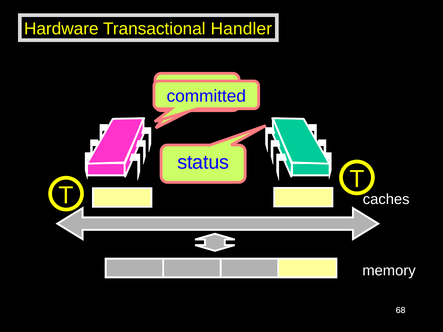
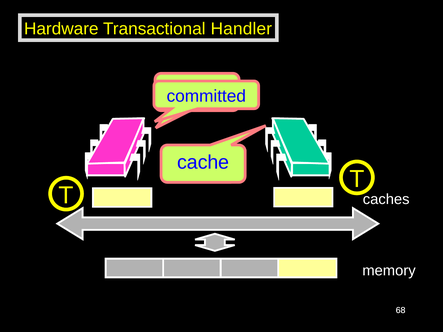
status: status -> cache
